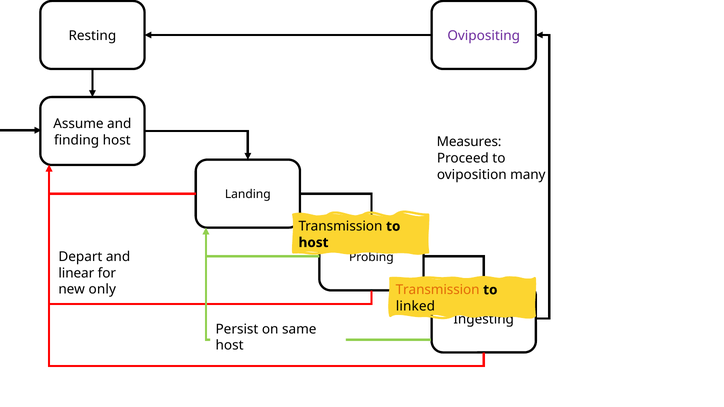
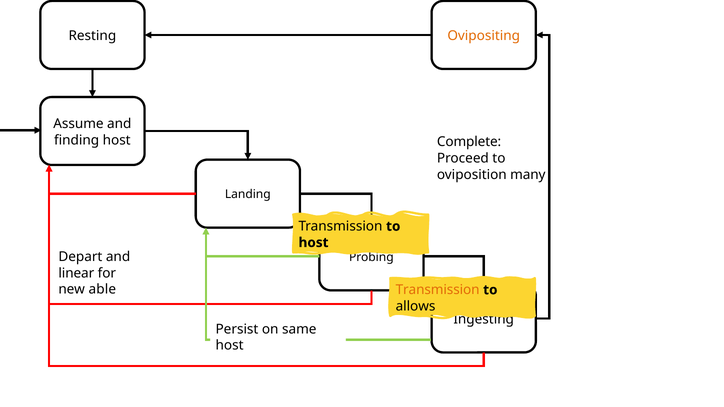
Ovipositing colour: purple -> orange
Measures: Measures -> Complete
only: only -> able
linked: linked -> allows
